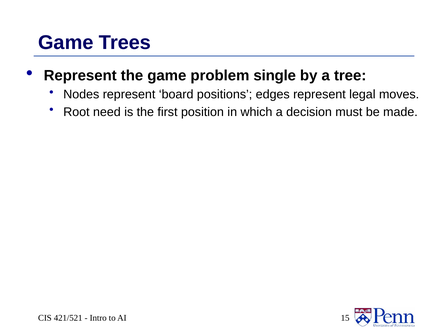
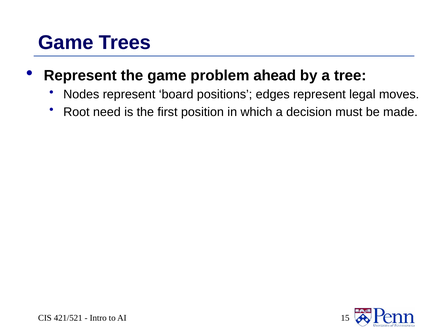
single: single -> ahead
